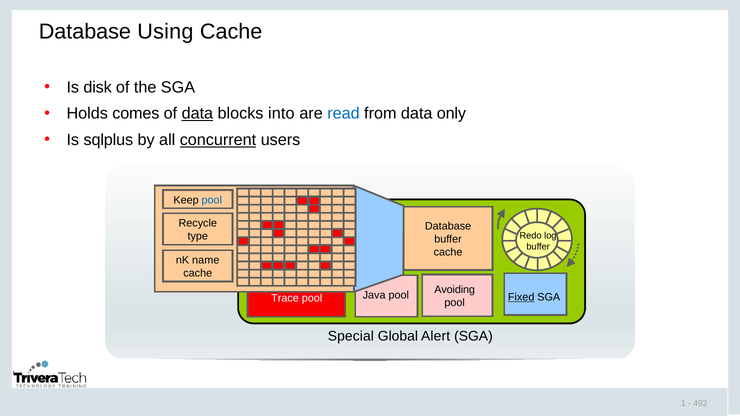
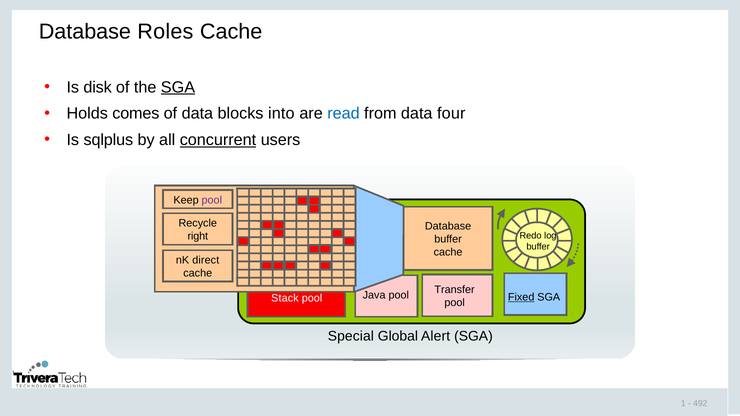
Using: Using -> Roles
SGA at (178, 87) underline: none -> present
data at (197, 114) underline: present -> none
only: only -> four
pool at (212, 200) colour: blue -> purple
type: type -> right
name: name -> direct
Avoiding: Avoiding -> Transfer
Trace: Trace -> Stack
